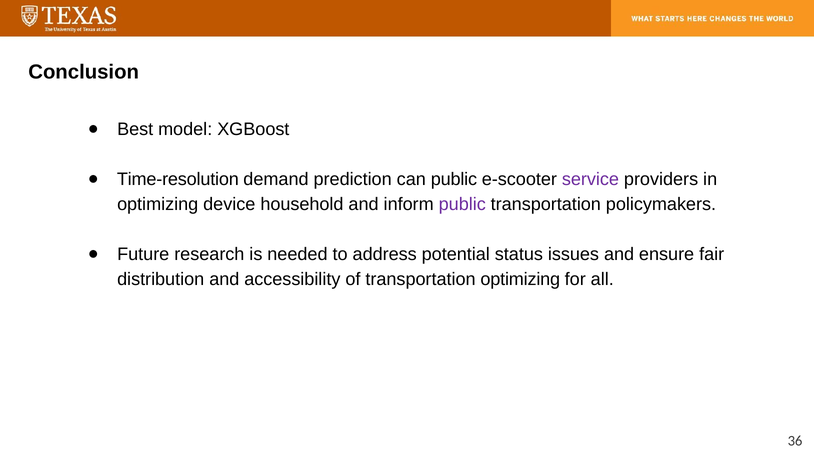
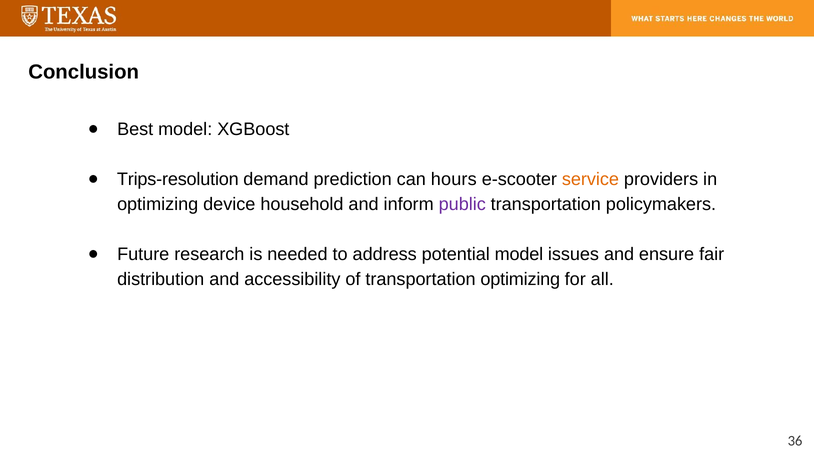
Time-resolution: Time-resolution -> Trips-resolution
can public: public -> hours
service colour: purple -> orange
potential status: status -> model
